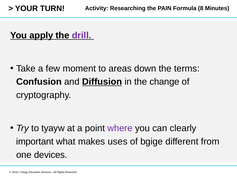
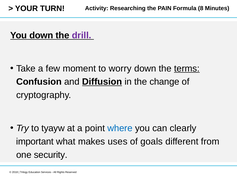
You apply: apply -> down
areas: areas -> worry
terms underline: none -> present
where colour: purple -> blue
bgige: bgige -> goals
devices: devices -> security
